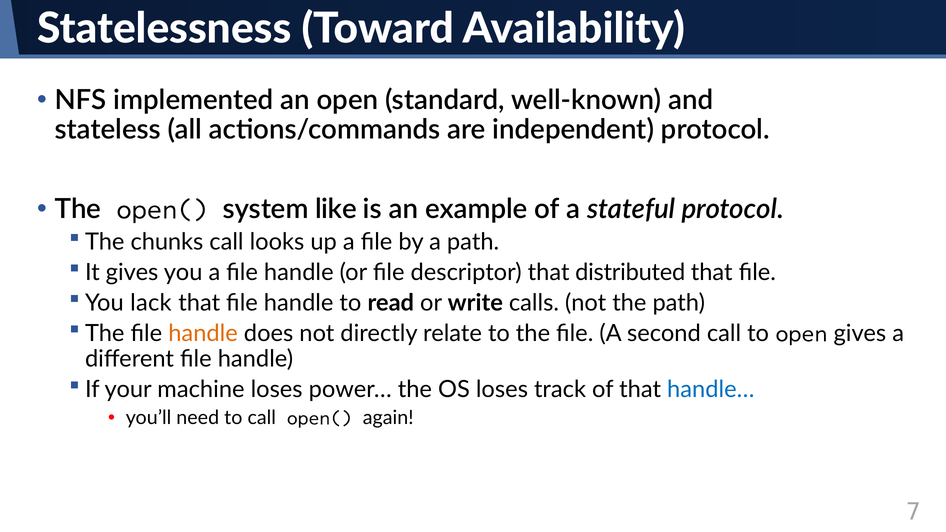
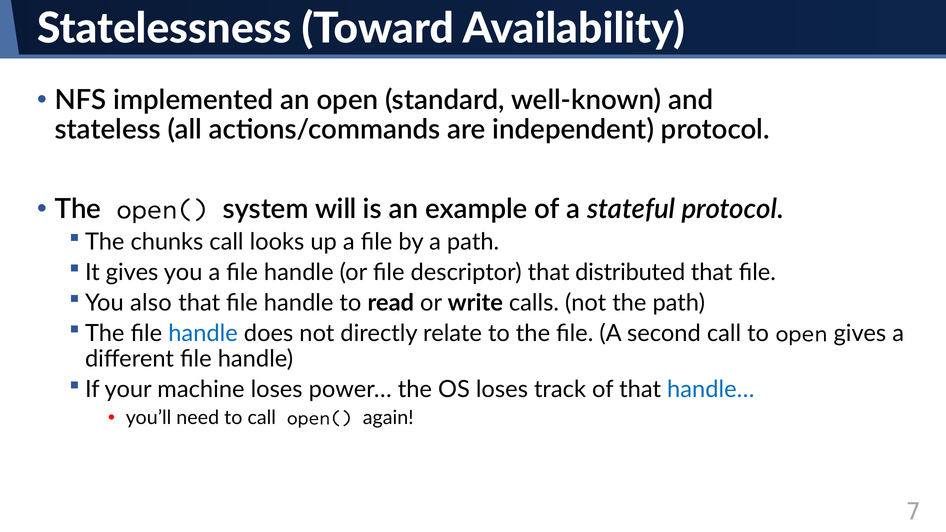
like: like -> will
lack: lack -> also
handle at (203, 334) colour: orange -> blue
